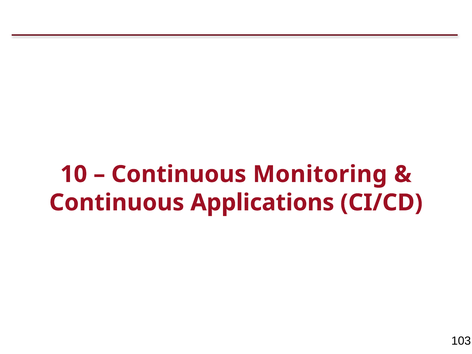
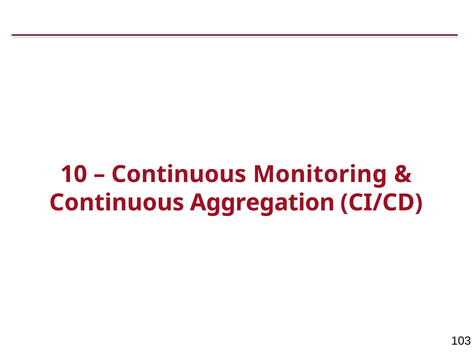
Applications: Applications -> Aggregation
